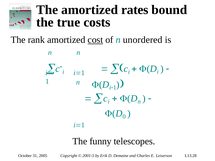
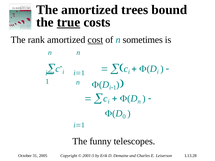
rates: rates -> trees
true underline: none -> present
unordered: unordered -> sometimes
